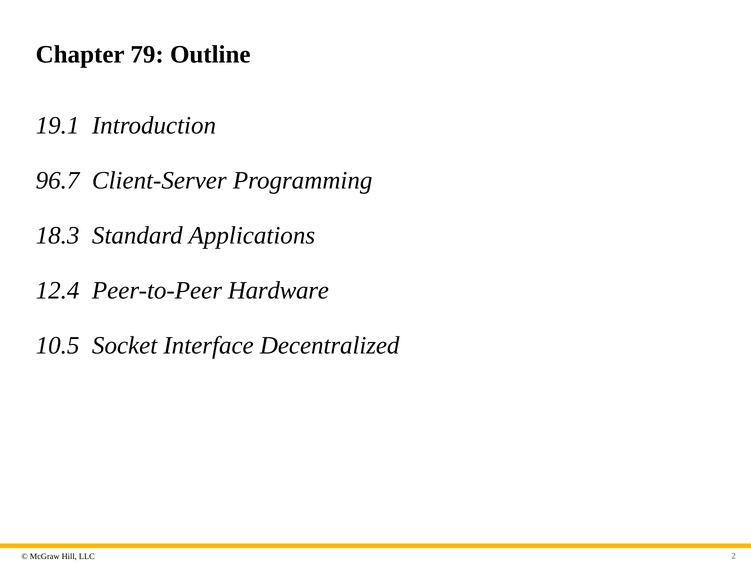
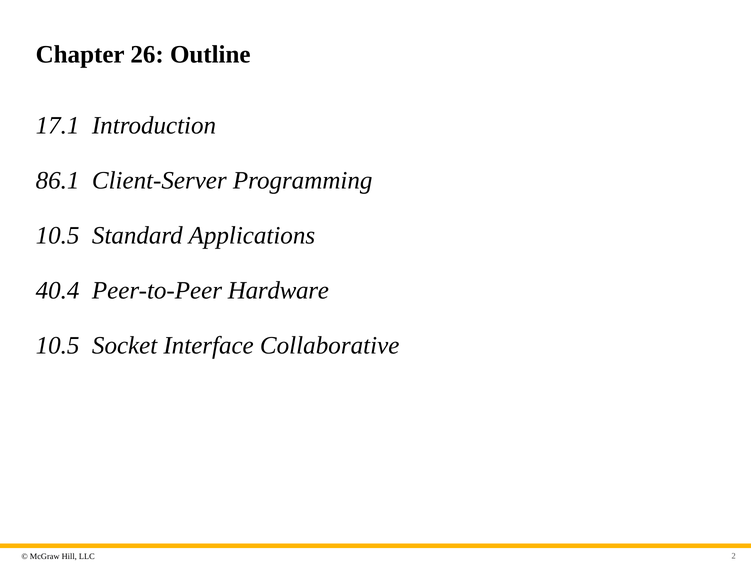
79: 79 -> 26
19.1: 19.1 -> 17.1
96.7: 96.7 -> 86.1
18.3 at (58, 235): 18.3 -> 10.5
12.4: 12.4 -> 40.4
Decentralized: Decentralized -> Collaborative
